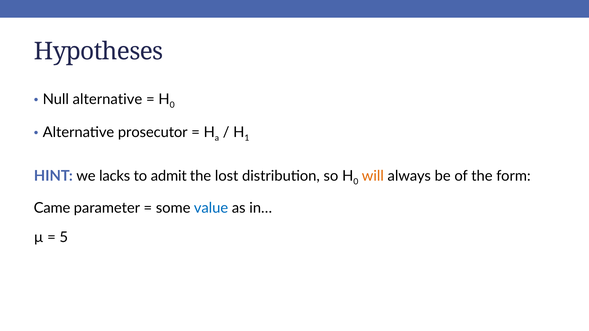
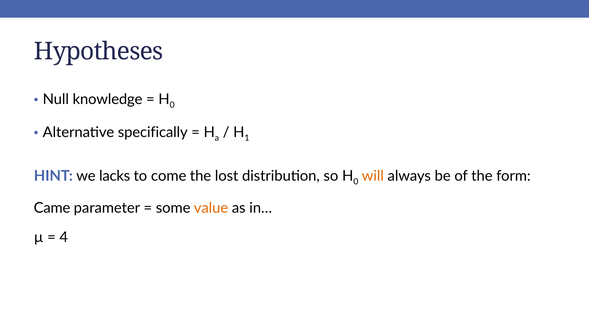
Null alternative: alternative -> knowledge
prosecutor: prosecutor -> specifically
admit: admit -> come
value colour: blue -> orange
5: 5 -> 4
